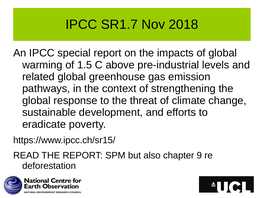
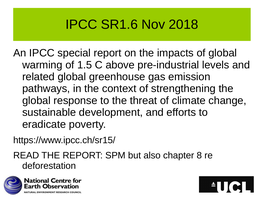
SR1.7: SR1.7 -> SR1.6
9: 9 -> 8
